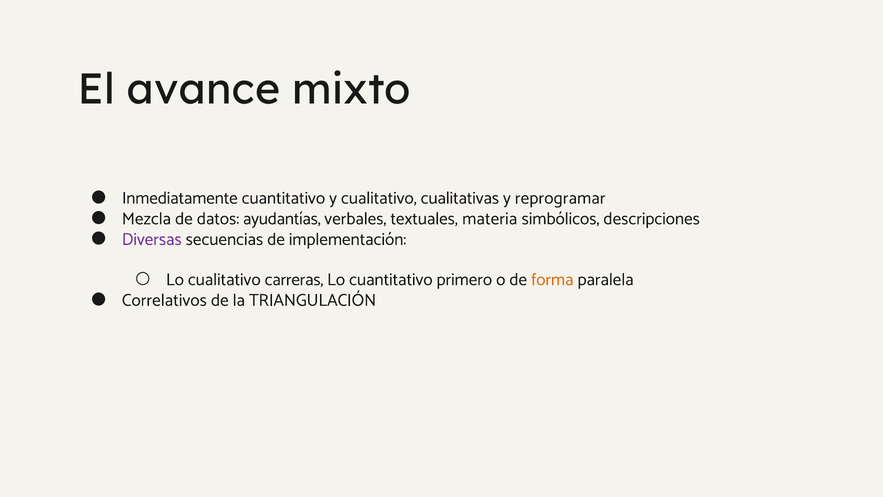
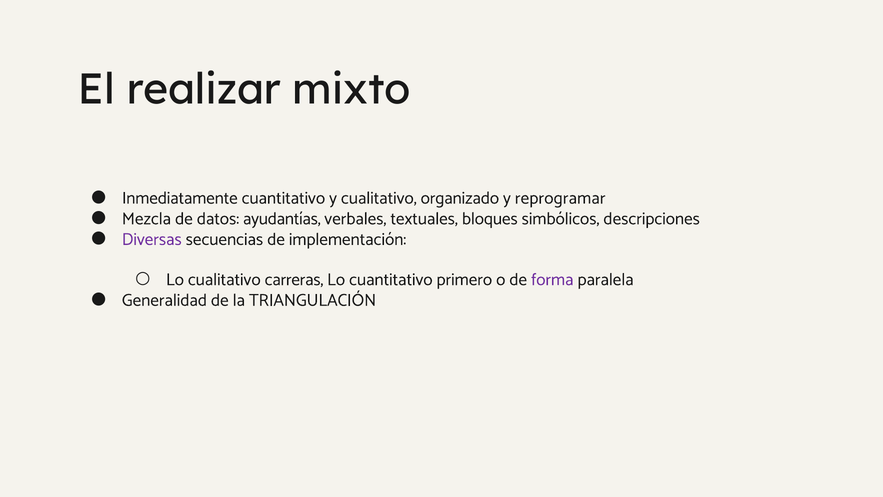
avance: avance -> realizar
cualitativas: cualitativas -> organizado
materia: materia -> bloques
forma colour: orange -> purple
Correlativos: Correlativos -> Generalidad
